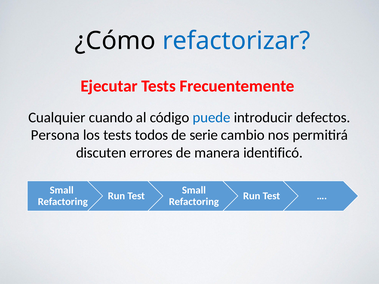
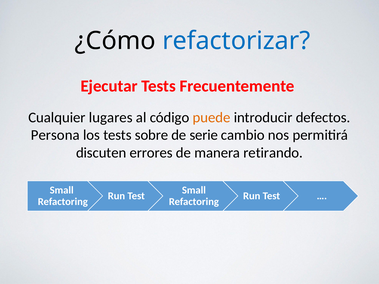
cuando: cuando -> lugares
puede colour: blue -> orange
todos: todos -> sobre
identificó: identificó -> retirando
